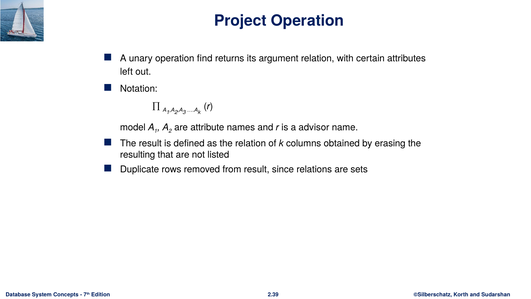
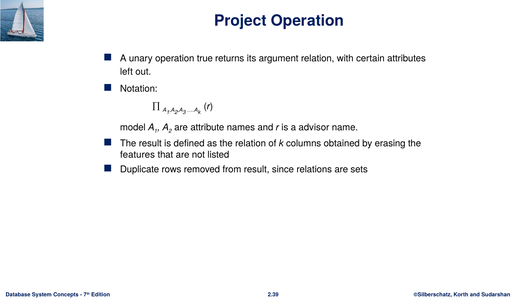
find: find -> true
resulting: resulting -> features
